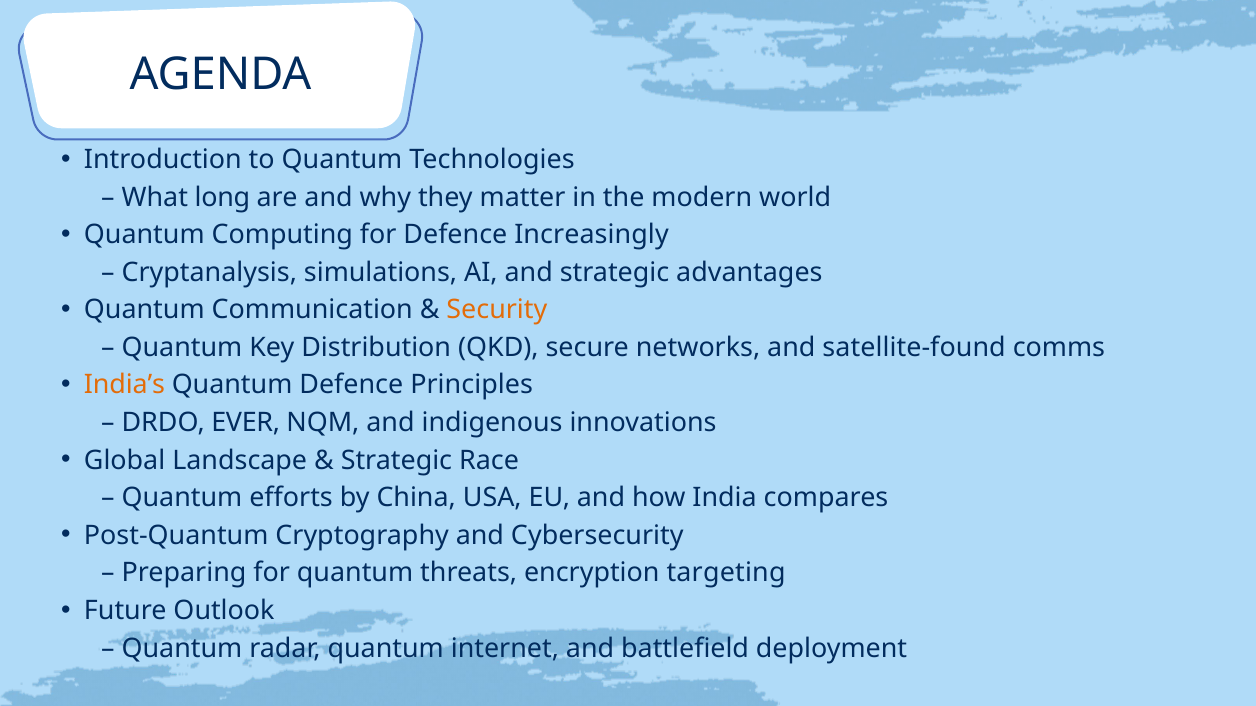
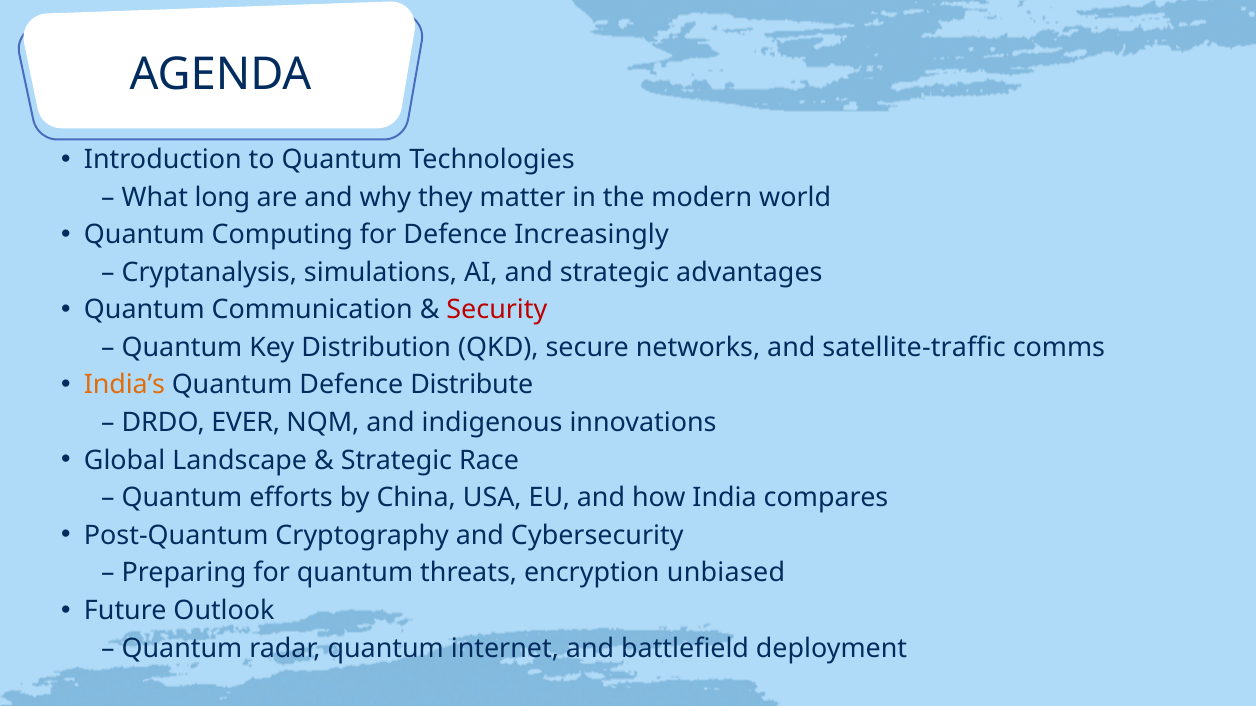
Security colour: orange -> red
satellite-found: satellite-found -> satellite-traffic
Principles: Principles -> Distribute
targeting: targeting -> unbiased
